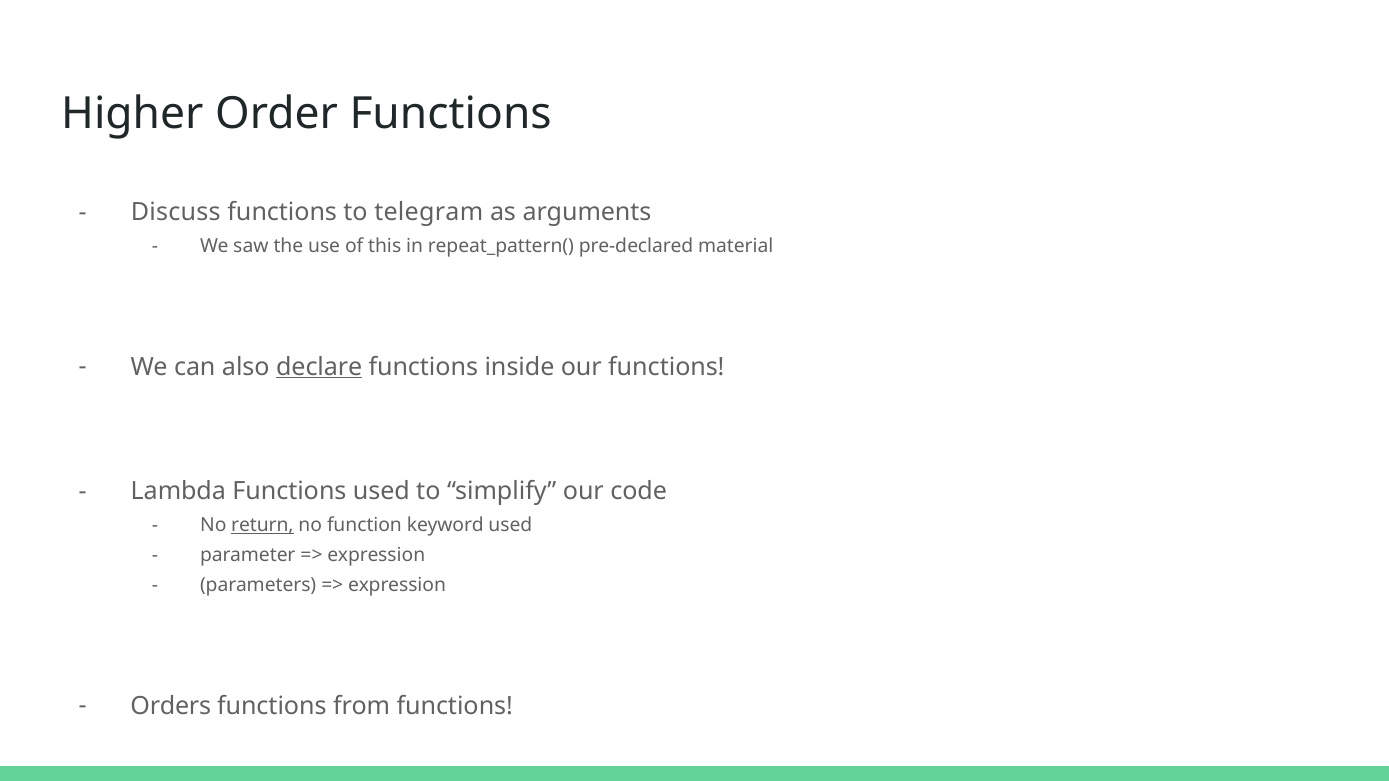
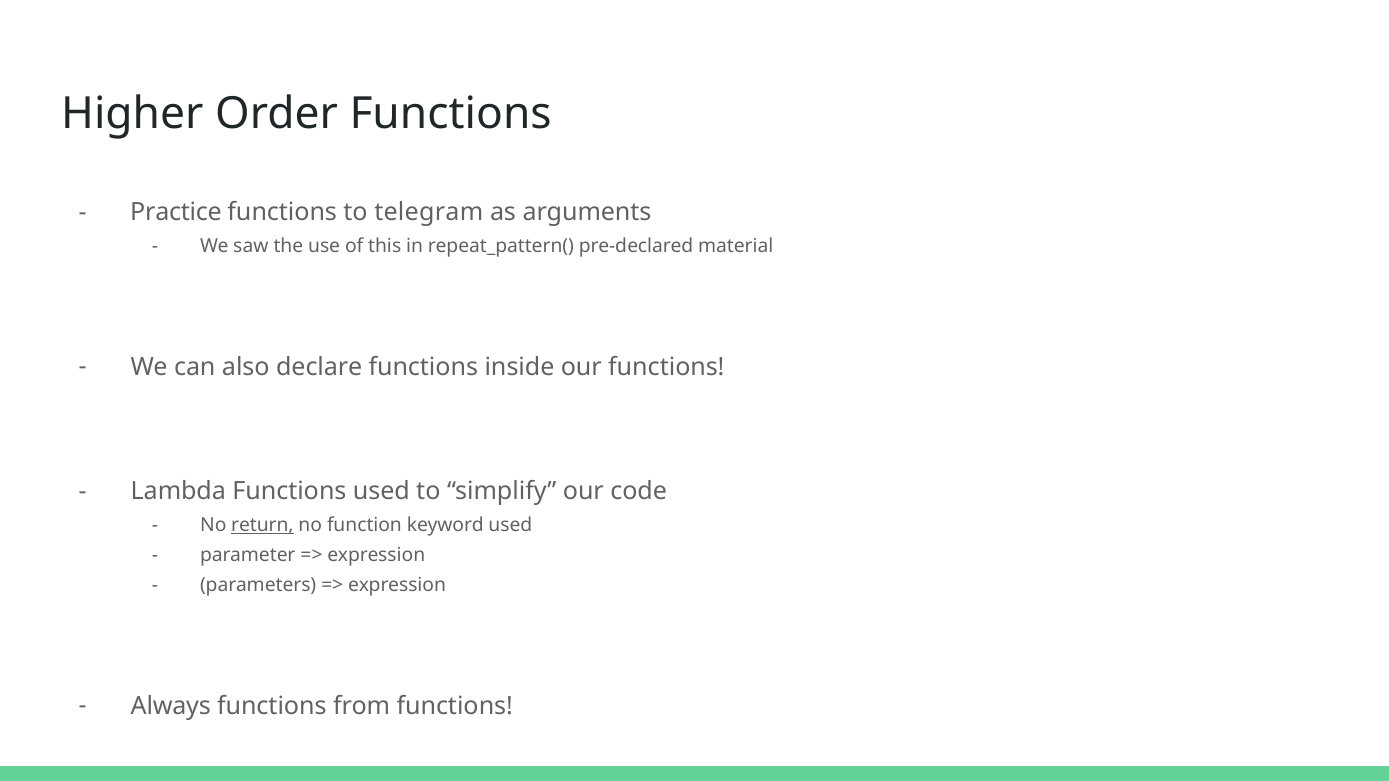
Discuss: Discuss -> Practice
declare underline: present -> none
Orders: Orders -> Always
